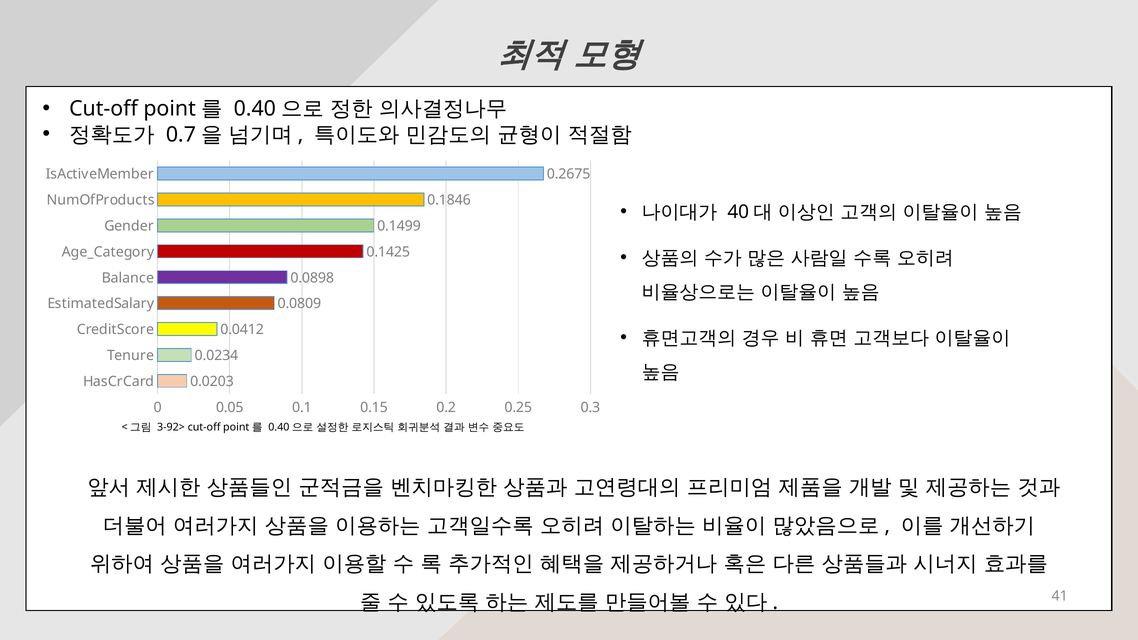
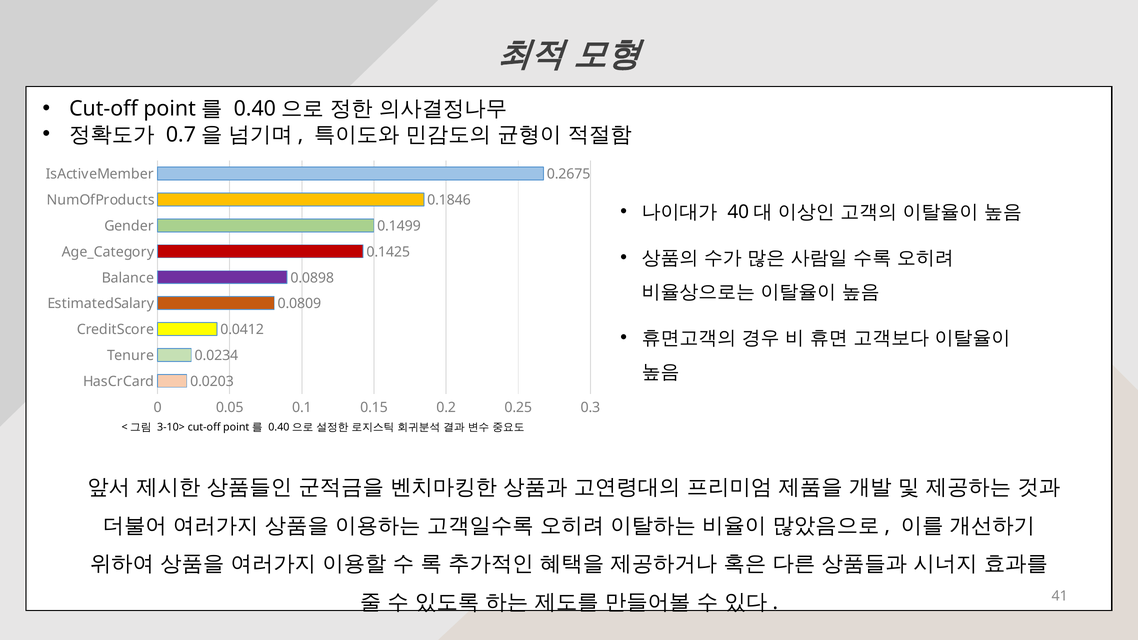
3-92>: 3-92> -> 3-10>
